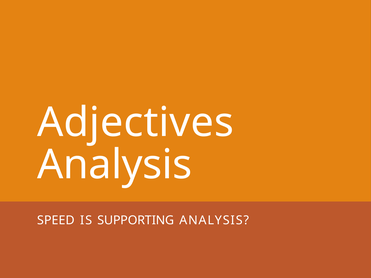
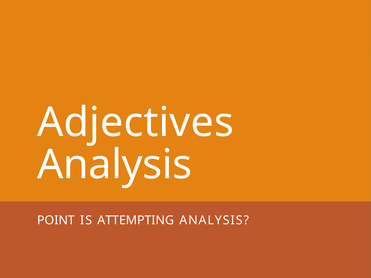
SPEED: SPEED -> POINT
SUPPORTING: SUPPORTING -> ATTEMPTING
